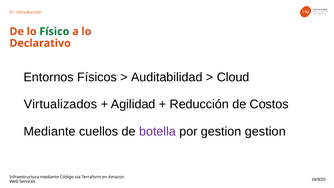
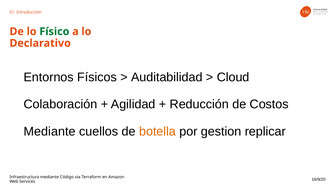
Virtualizados: Virtualizados -> Colaboración
botella colour: purple -> orange
gestion gestion: gestion -> replicar
